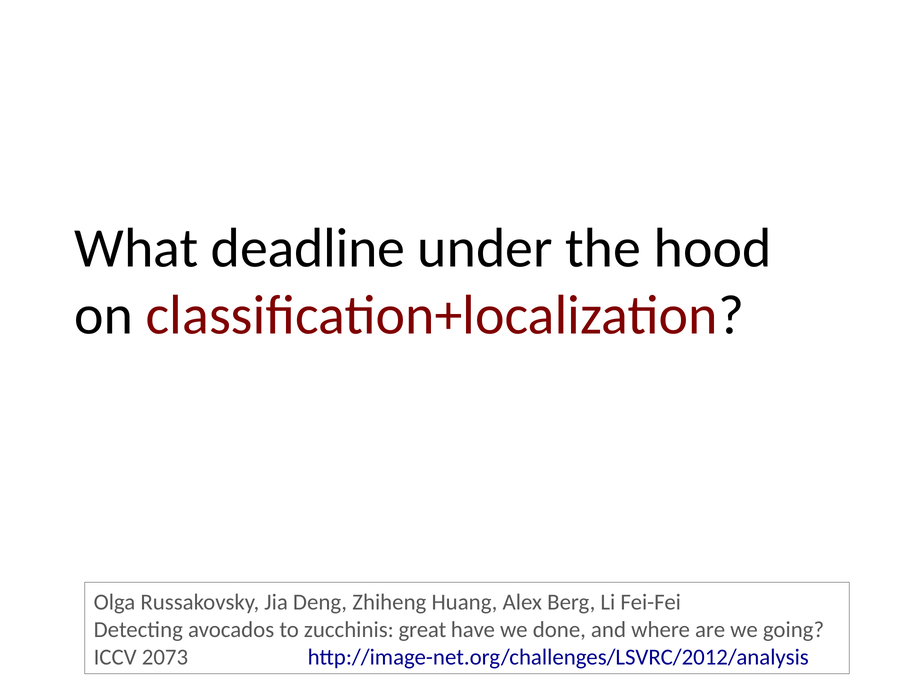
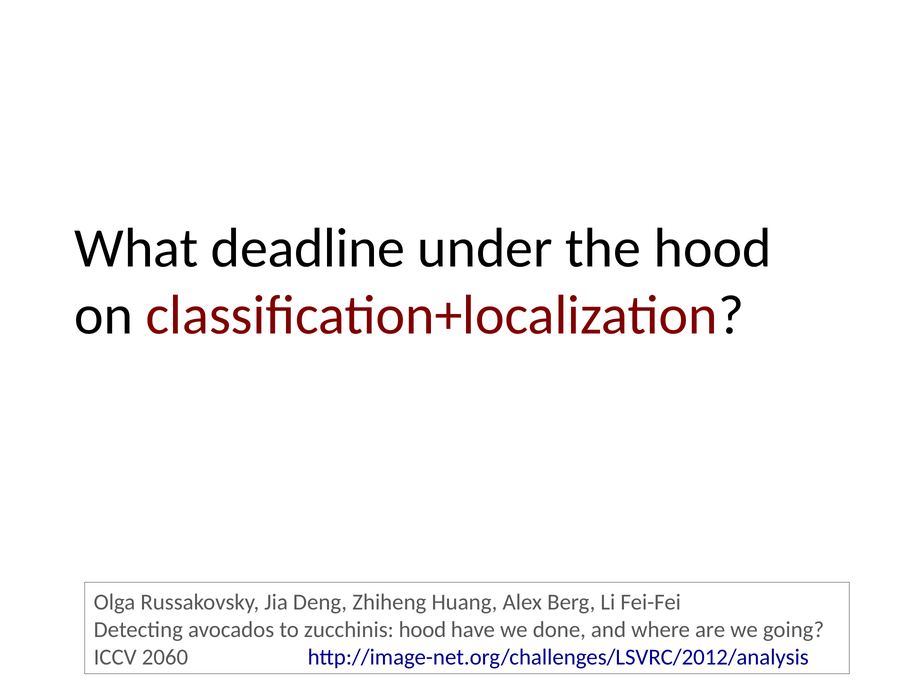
zucchinis great: great -> hood
2073: 2073 -> 2060
